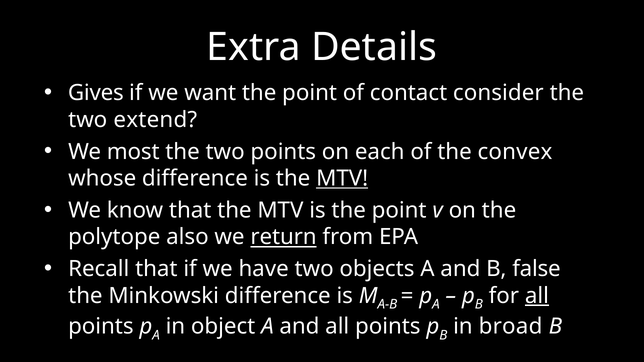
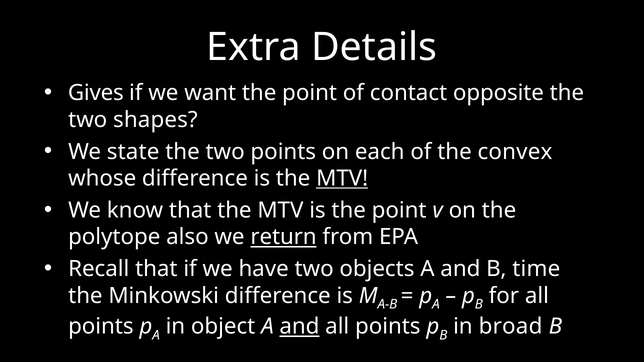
consider: consider -> opposite
extend: extend -> shapes
most: most -> state
false: false -> time
all at (537, 296) underline: present -> none
and at (299, 327) underline: none -> present
